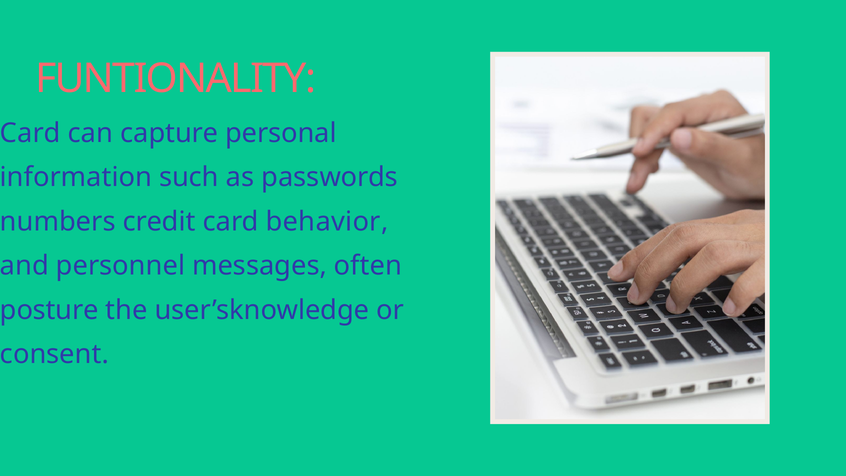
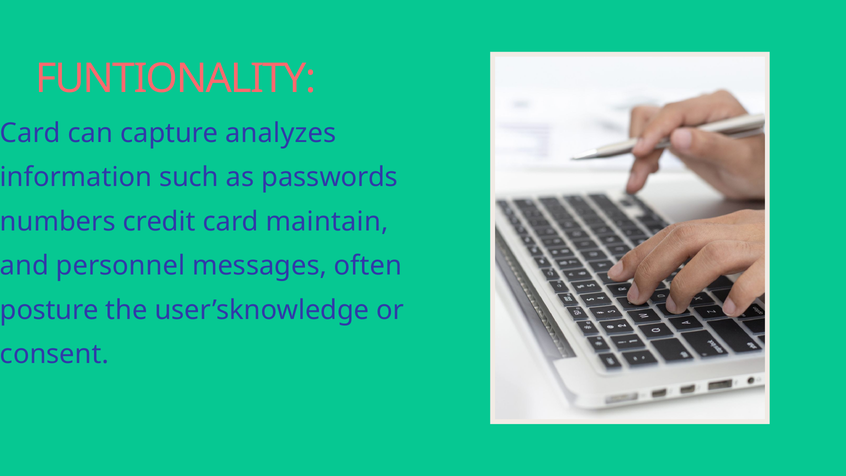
personal: personal -> analyzes
behavior: behavior -> maintain
